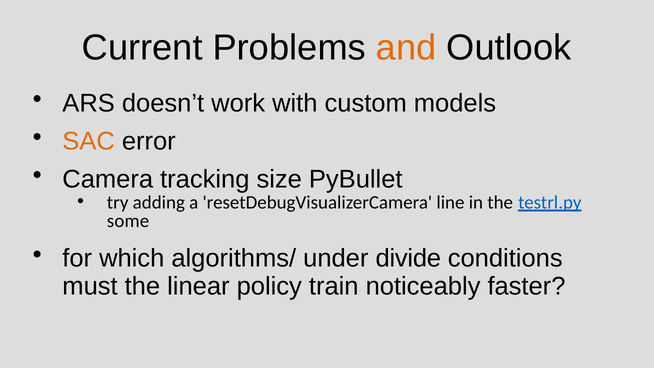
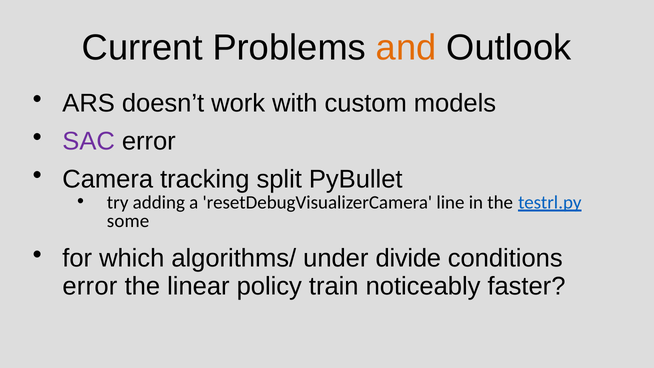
SAC colour: orange -> purple
size: size -> split
must at (90, 286): must -> error
